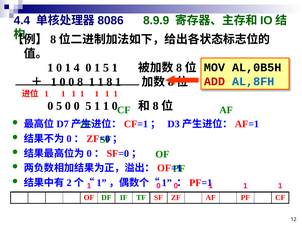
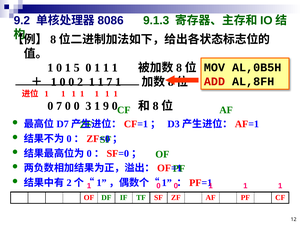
4.4: 4.4 -> 9.2
8.9.9: 8.9.9 -> 9.1.3
4: 4 -> 5
5 at (106, 68): 5 -> 1
AL,8FH colour: blue -> black
0 8: 8 -> 2
1 8: 8 -> 7
5 at (59, 106): 5 -> 7
0 0 5: 5 -> 3
1 at (106, 106): 1 -> 9
